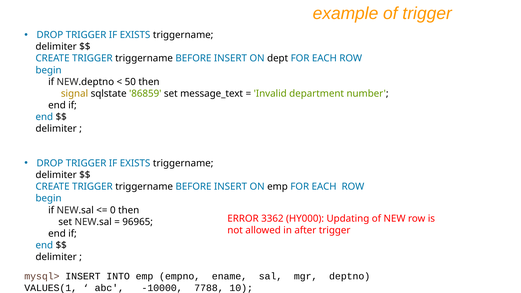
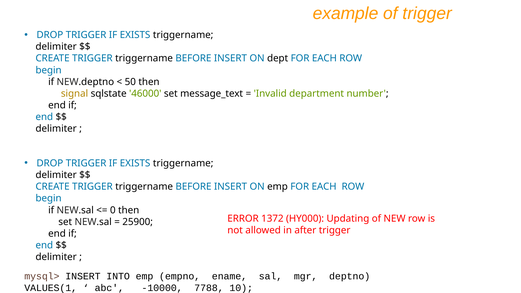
86859: 86859 -> 46000
3362: 3362 -> 1372
96965: 96965 -> 25900
